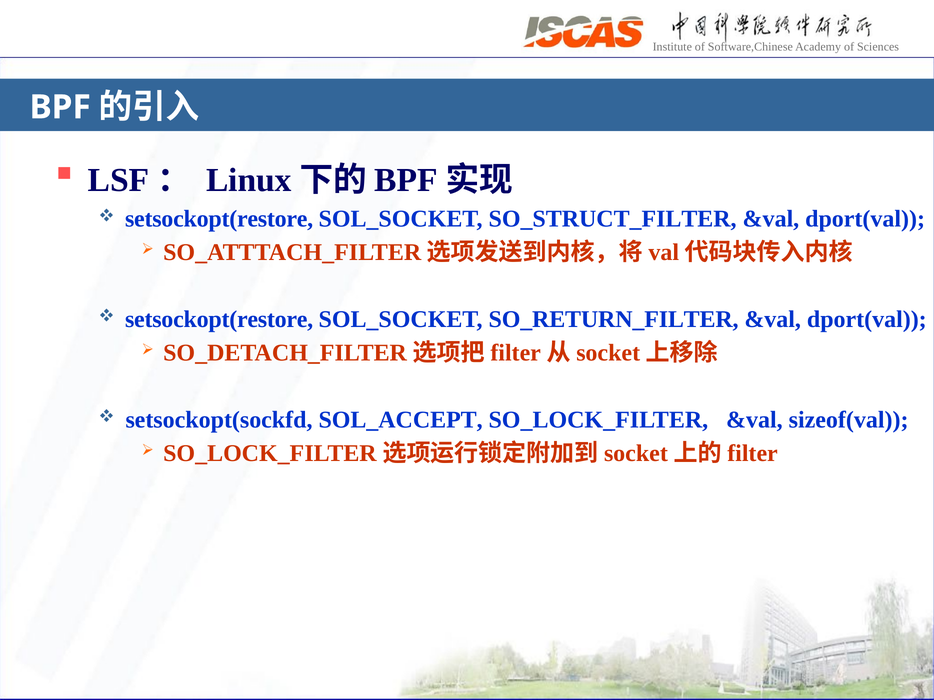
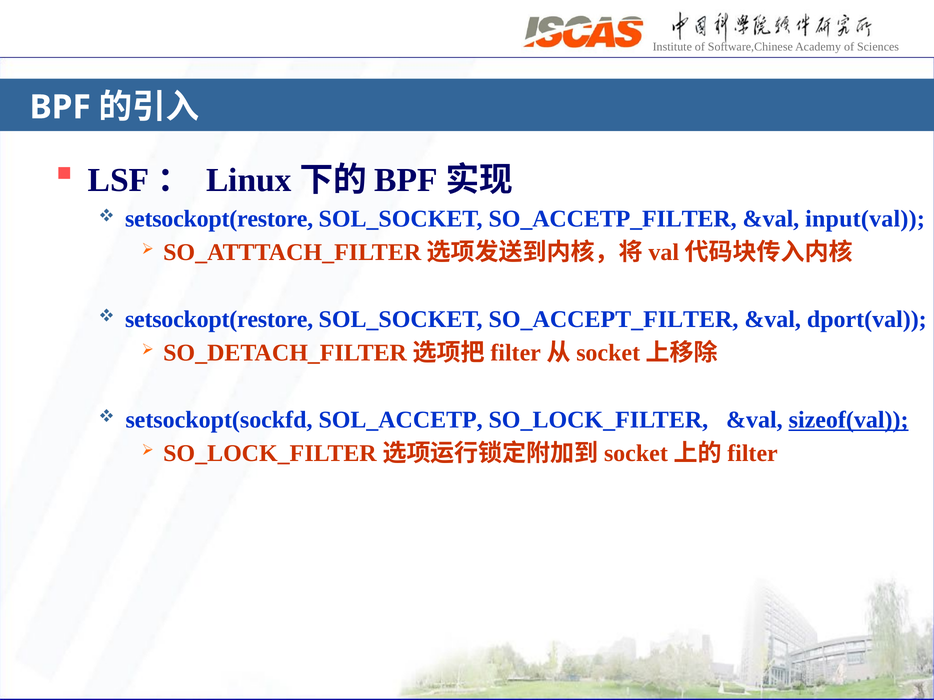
SO_STRUCT_FILTER: SO_STRUCT_FILTER -> SO_ACCETP_FILTER
dport(val at (865, 219): dport(val -> input(val
SO_RETURN_FILTER: SO_RETURN_FILTER -> SO_ACCEPT_FILTER
SOL_ACCEPT: SOL_ACCEPT -> SOL_ACCETP
sizeof(val underline: none -> present
